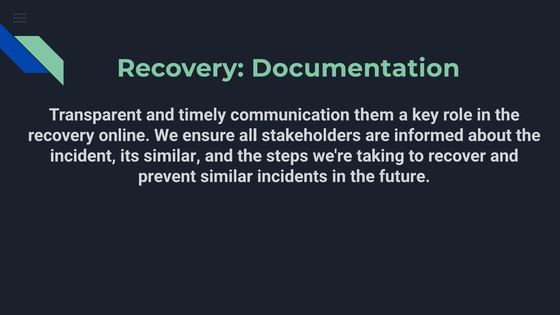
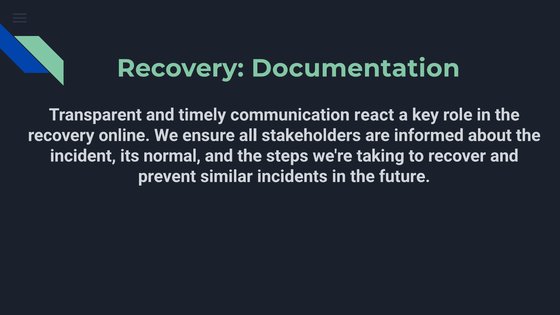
them: them -> react
its similar: similar -> normal
